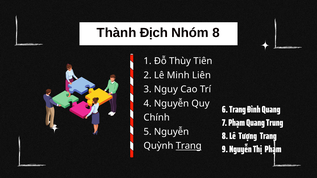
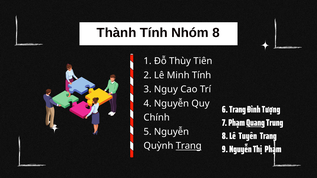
Thành Địch: Địch -> Tính
Minh Liên: Liên -> Tính
Đình Quang: Quang -> Tượng
Quang at (256, 123) underline: none -> present
Tượng: Tượng -> Tuyên
